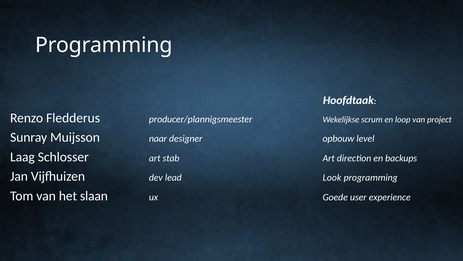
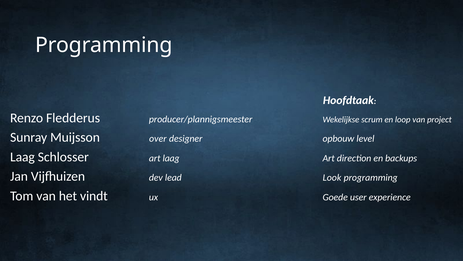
naar: naar -> over
art stab: stab -> laag
slaan: slaan -> vindt
